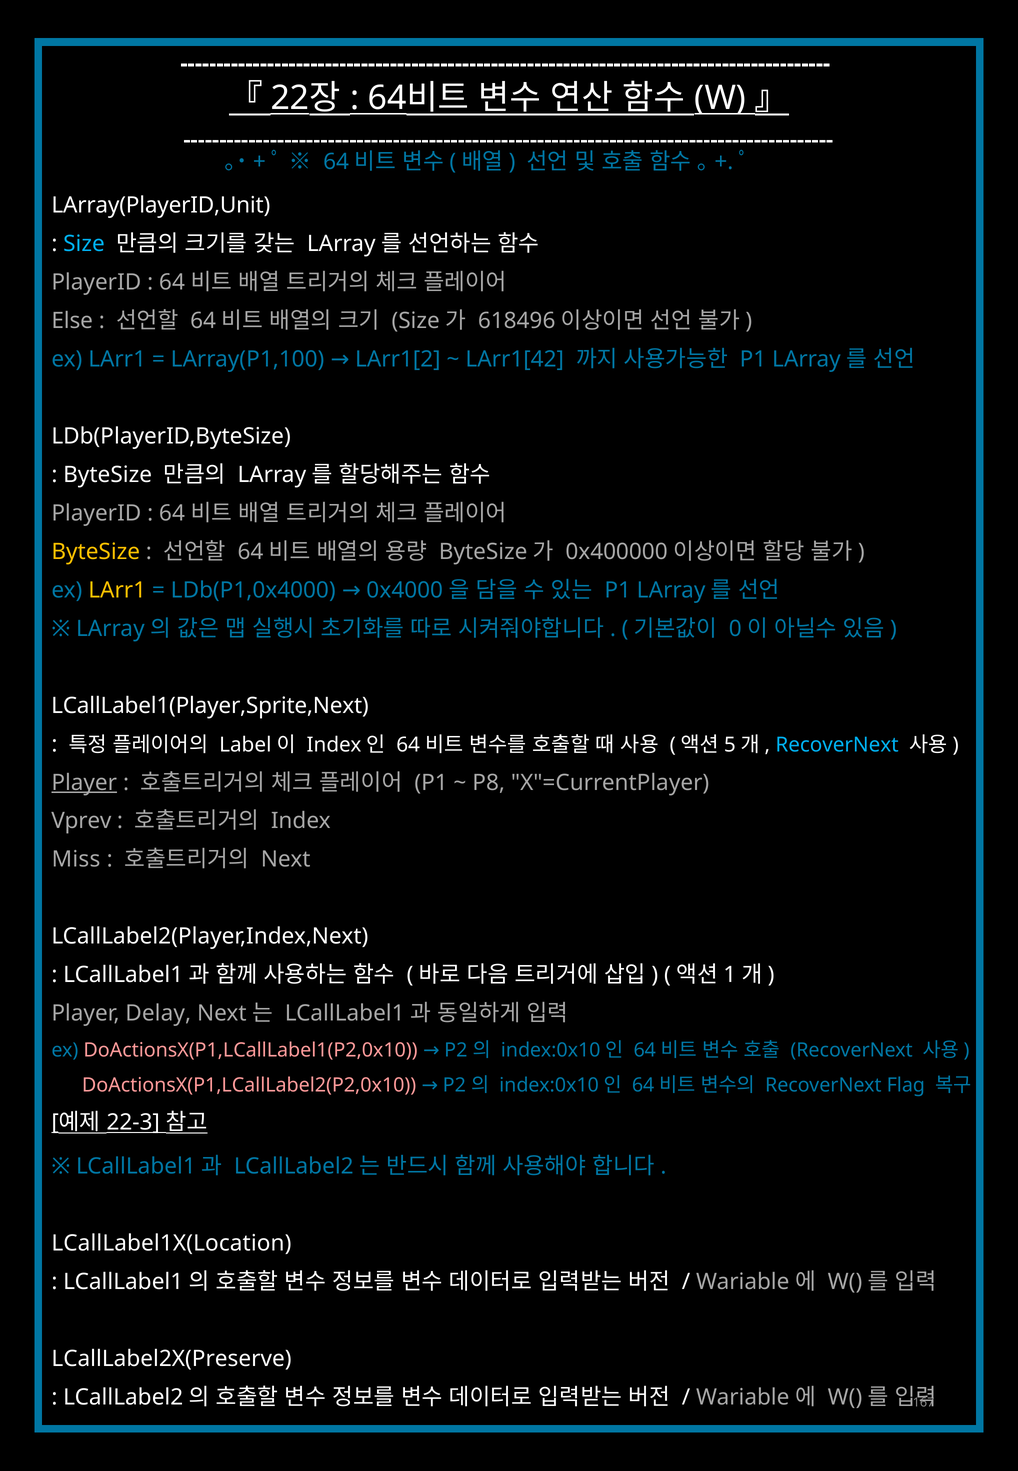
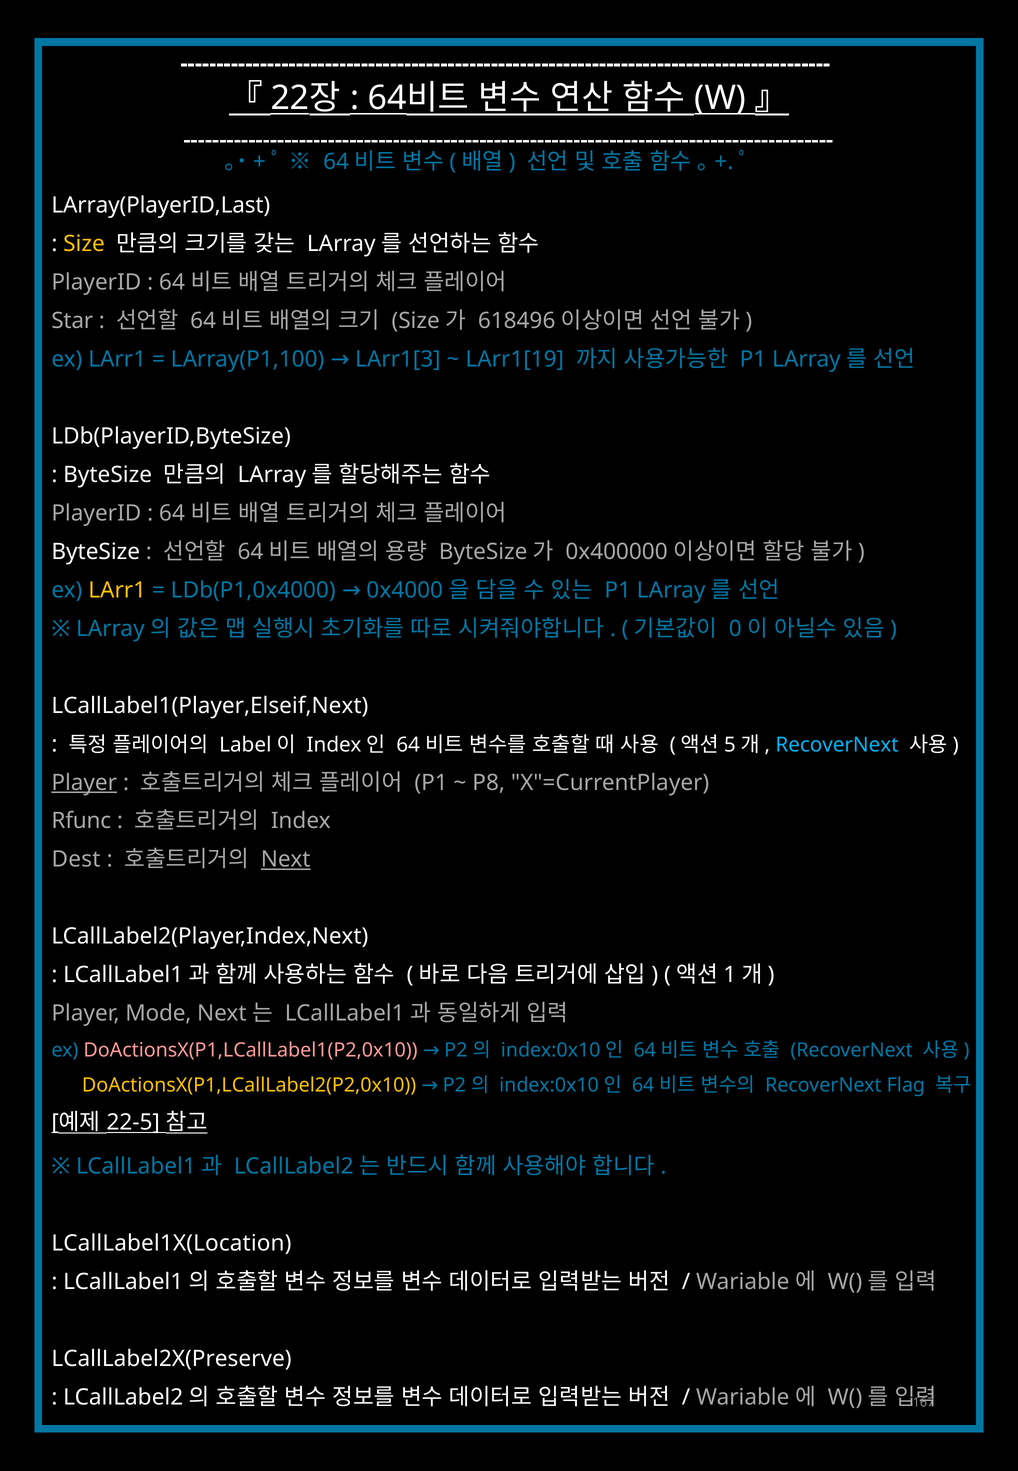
LArray(PlayerID,Unit: LArray(PlayerID,Unit -> LArray(PlayerID,Last
Size colour: light blue -> yellow
Else: Else -> Star
LArr1[2: LArr1[2 -> LArr1[3
LArr1[42: LArr1[42 -> LArr1[19
ByteSize at (96, 551) colour: yellow -> white
LCallLabel1(Player,Sprite,Next: LCallLabel1(Player,Sprite,Next -> LCallLabel1(Player,Elseif,Next
Vprev: Vprev -> Rfunc
Miss: Miss -> Dest
Next at (286, 859) underline: none -> present
Delay: Delay -> Mode
DoActionsX(P1,LCallLabel2(P2,0x10 colour: pink -> yellow
22-3: 22-3 -> 22-5
